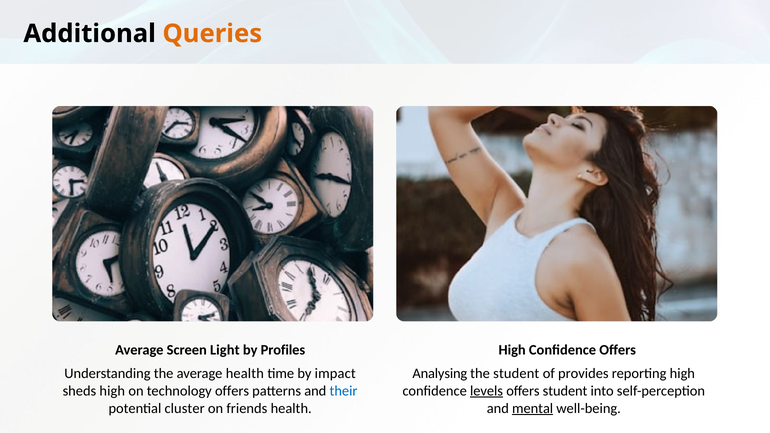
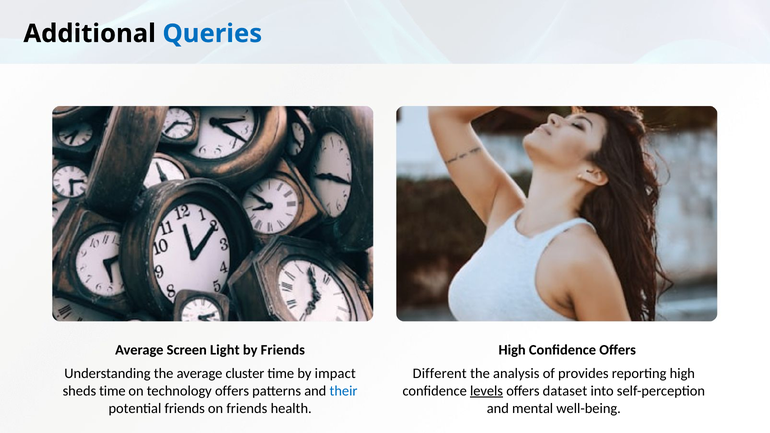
Queries colour: orange -> blue
by Profiles: Profiles -> Friends
average health: health -> cluster
Analysing: Analysing -> Different
the student: student -> analysis
sheds high: high -> time
offers student: student -> dataset
potential cluster: cluster -> friends
mental underline: present -> none
